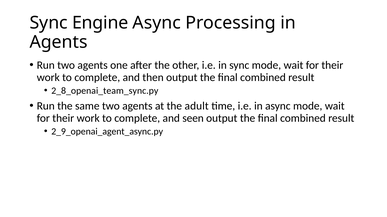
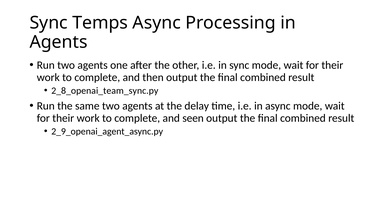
Engine: Engine -> Temps
adult: adult -> delay
